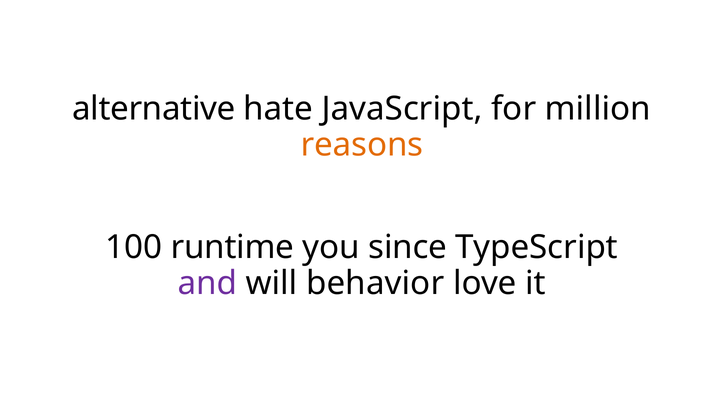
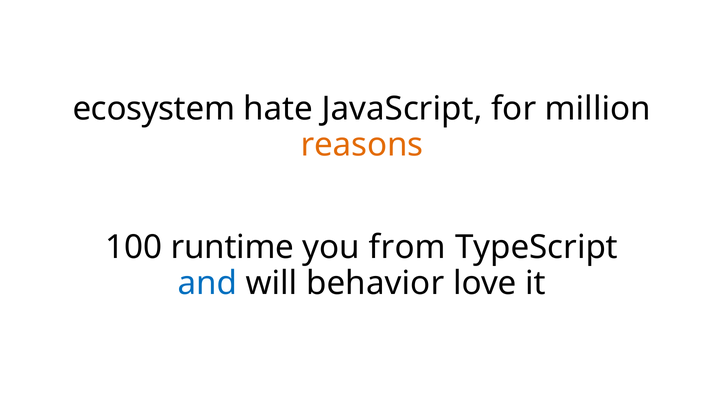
alternative: alternative -> ecosystem
since: since -> from
and colour: purple -> blue
